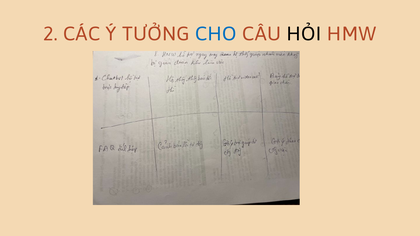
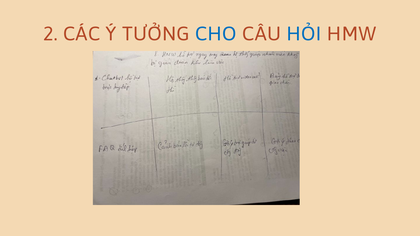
HỎI colour: black -> blue
